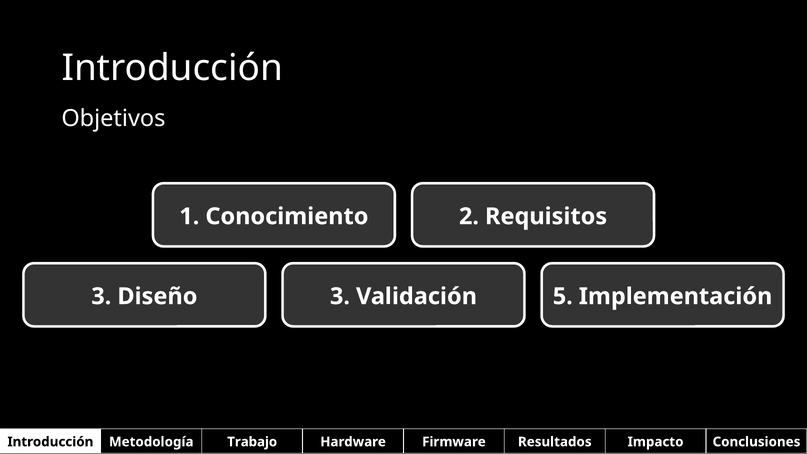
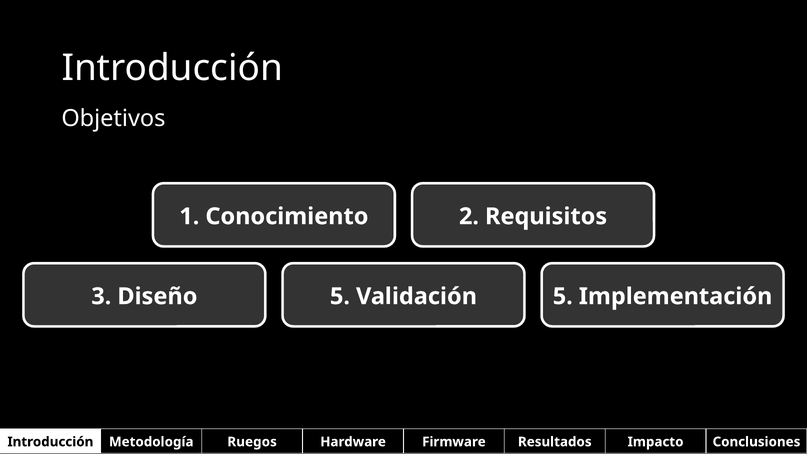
Diseño 3: 3 -> 5
Trabajo: Trabajo -> Ruegos
